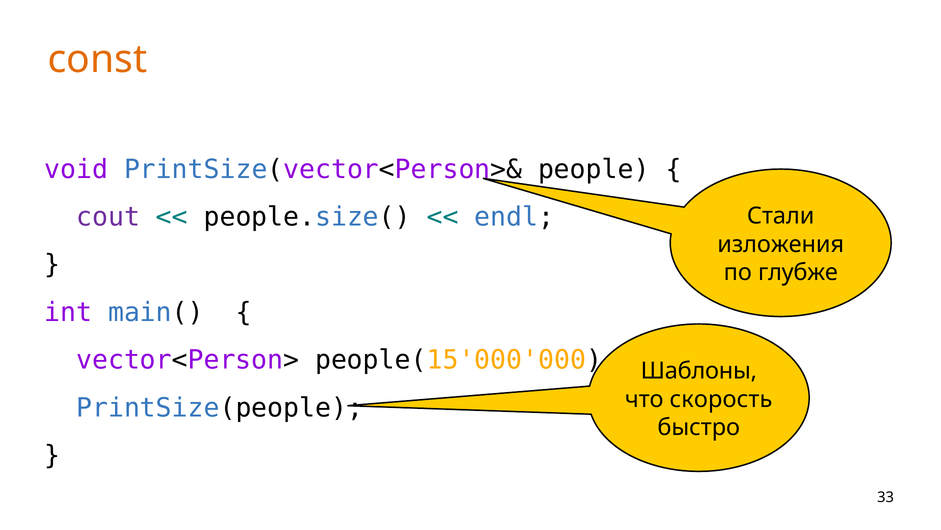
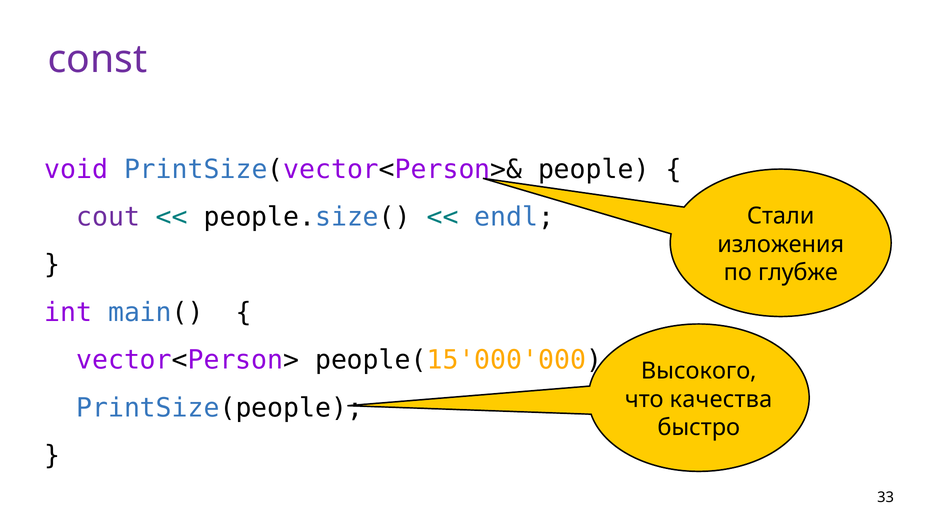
const colour: orange -> purple
Шаблоны: Шаблоны -> Высокого
скорость: скорость -> качества
